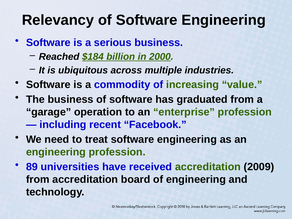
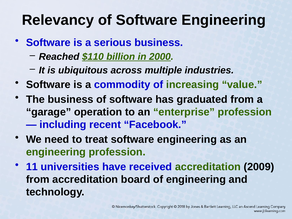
$184: $184 -> $110
89: 89 -> 11
